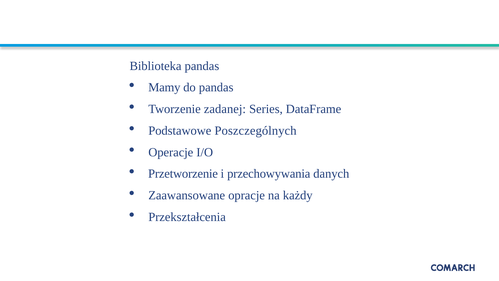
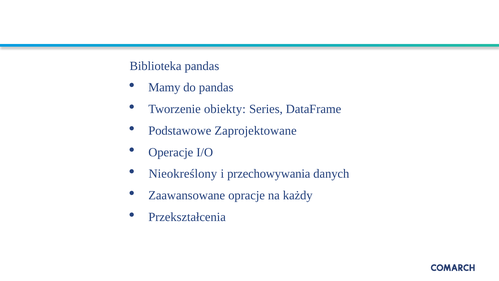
zadanej: zadanej -> obiekty
Poszczególnych: Poszczególnych -> Zaprojektowane
Przetworzenie: Przetworzenie -> Nieokreślony
